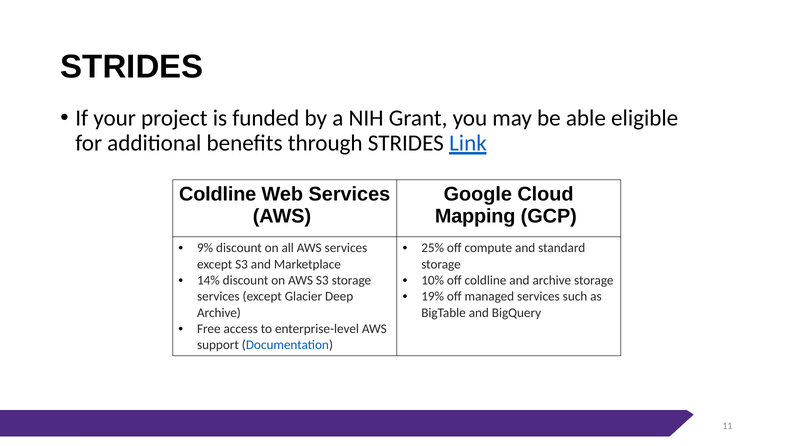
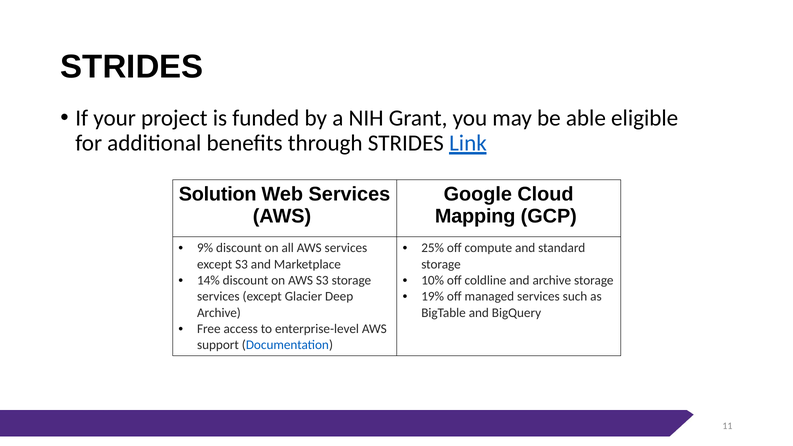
Coldline at (218, 194): Coldline -> Solution
